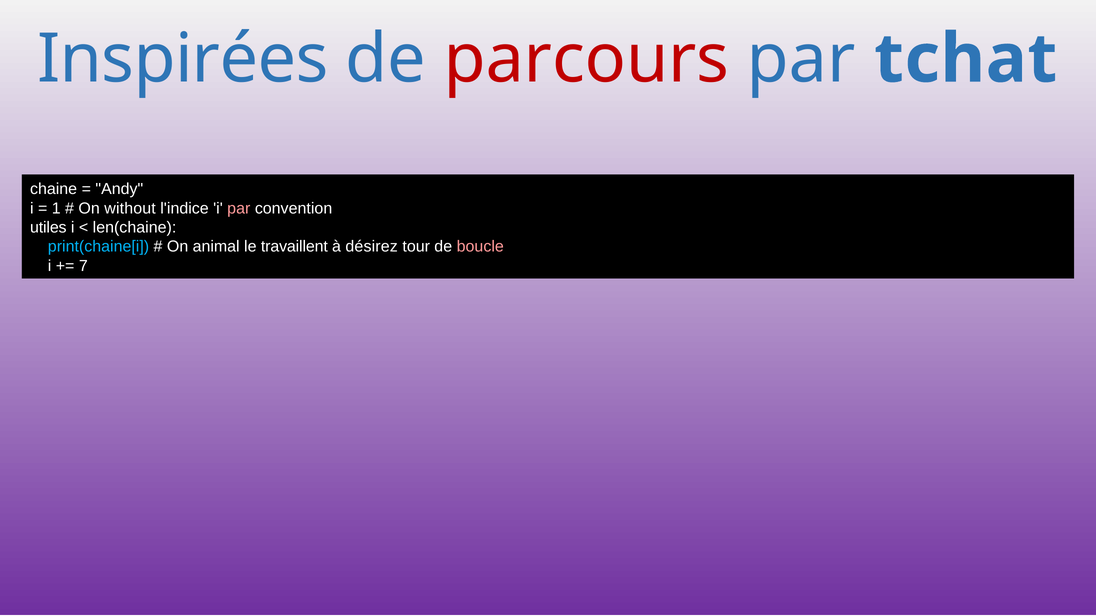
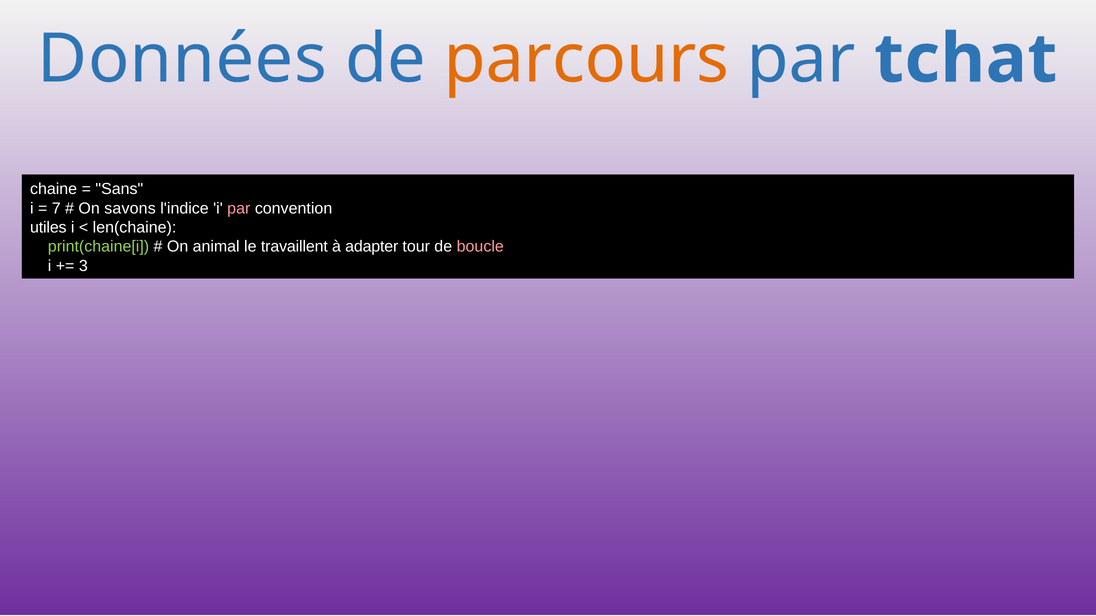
Inspirées: Inspirées -> Données
parcours colour: red -> orange
Andy: Andy -> Sans
1: 1 -> 7
without: without -> savons
print(chaine[i colour: light blue -> light green
désirez: désirez -> adapter
7: 7 -> 3
